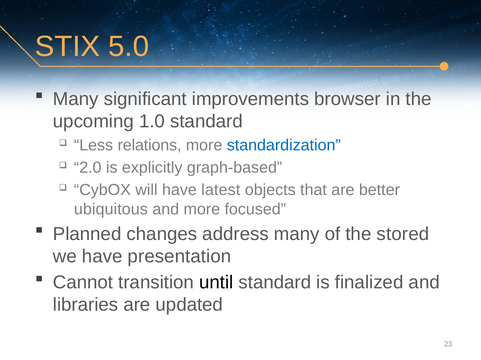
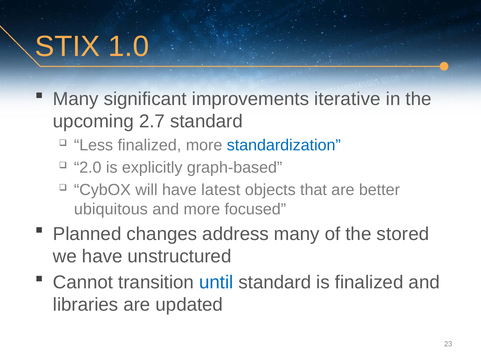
5.0: 5.0 -> 1.0
browser: browser -> iterative
1.0: 1.0 -> 2.7
Less relations: relations -> finalized
presentation: presentation -> unstructured
until colour: black -> blue
